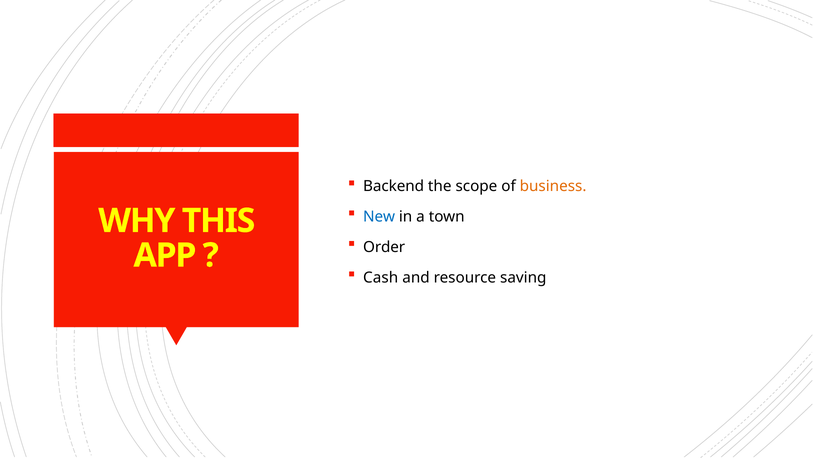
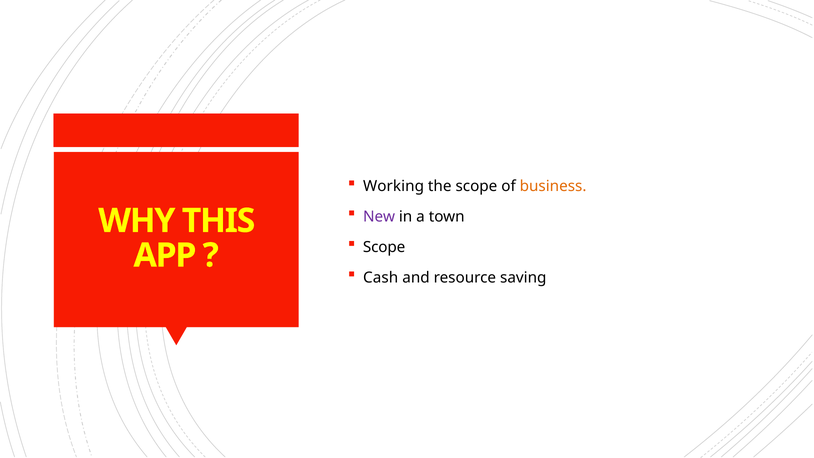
Backend: Backend -> Working
New colour: blue -> purple
Order at (384, 247): Order -> Scope
